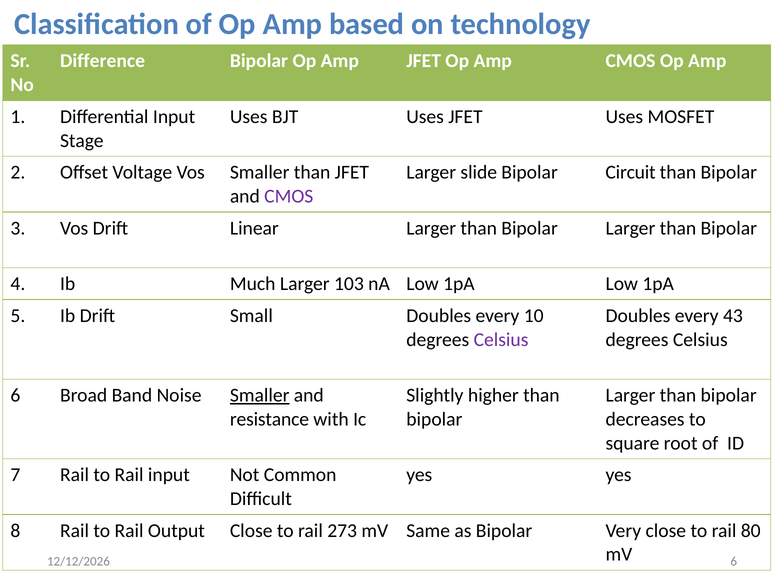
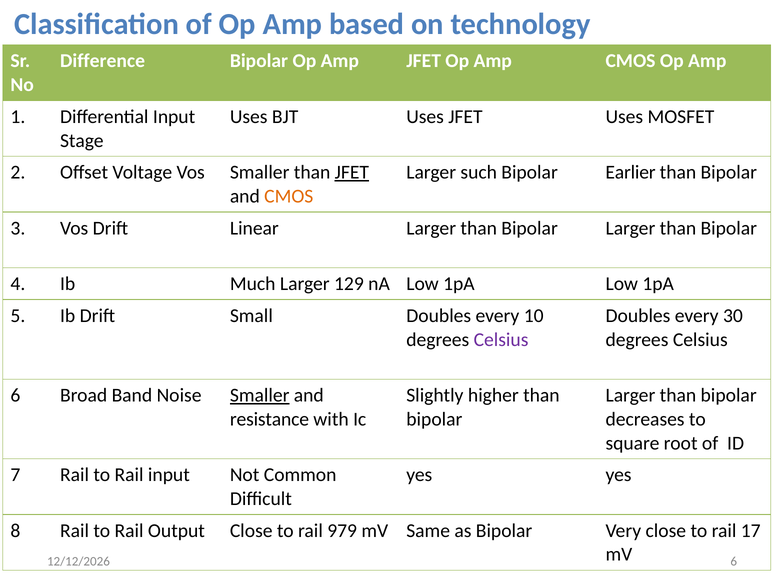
JFET at (352, 172) underline: none -> present
slide: slide -> such
Circuit: Circuit -> Earlier
CMOS at (289, 196) colour: purple -> orange
103: 103 -> 129
43: 43 -> 30
273: 273 -> 979
80: 80 -> 17
